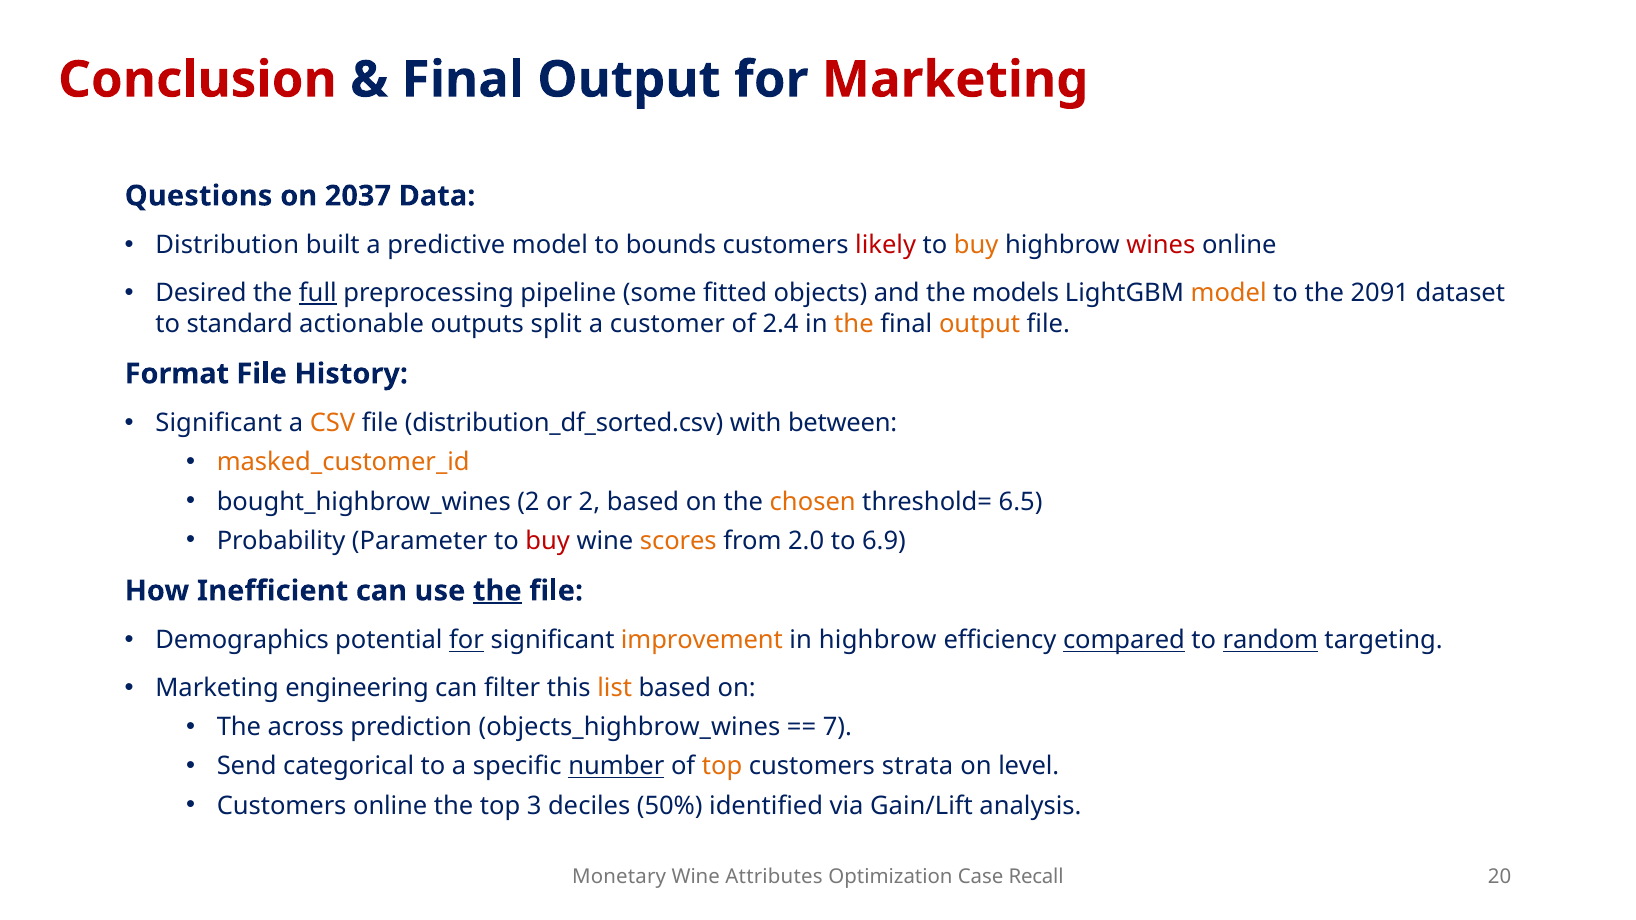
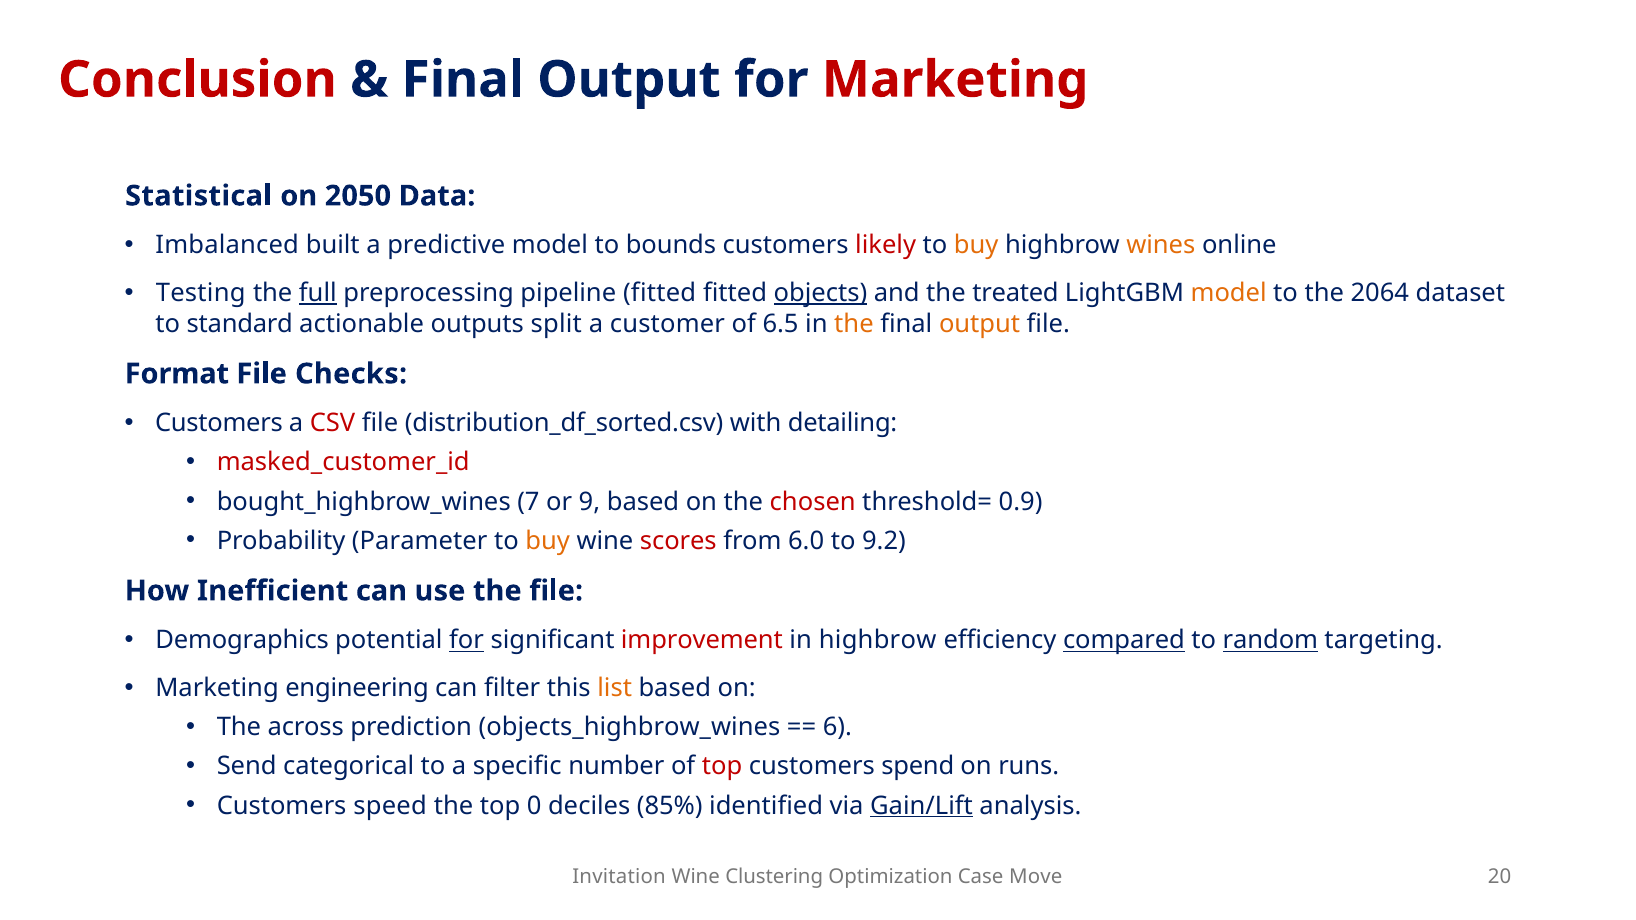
Questions: Questions -> Statistical
2037: 2037 -> 2050
Distribution: Distribution -> Imbalanced
wines colour: red -> orange
Desired: Desired -> Testing
pipeline some: some -> fitted
objects underline: none -> present
models: models -> treated
2091: 2091 -> 2064
2.4: 2.4 -> 6.5
History: History -> Checks
Significant at (219, 423): Significant -> Customers
CSV colour: orange -> red
between: between -> detailing
masked_customer_id colour: orange -> red
bought_highbrow_wines 2: 2 -> 7
or 2: 2 -> 9
chosen colour: orange -> red
6.5: 6.5 -> 0.9
buy at (548, 541) colour: red -> orange
scores colour: orange -> red
2.0: 2.0 -> 6.0
6.9: 6.9 -> 9.2
the at (497, 591) underline: present -> none
improvement colour: orange -> red
7: 7 -> 6
number underline: present -> none
top at (722, 767) colour: orange -> red
strata: strata -> spend
level: level -> runs
Customers online: online -> speed
3: 3 -> 0
50%: 50% -> 85%
Gain/Lift underline: none -> present
Monetary: Monetary -> Invitation
Attributes: Attributes -> Clustering
Recall: Recall -> Move
